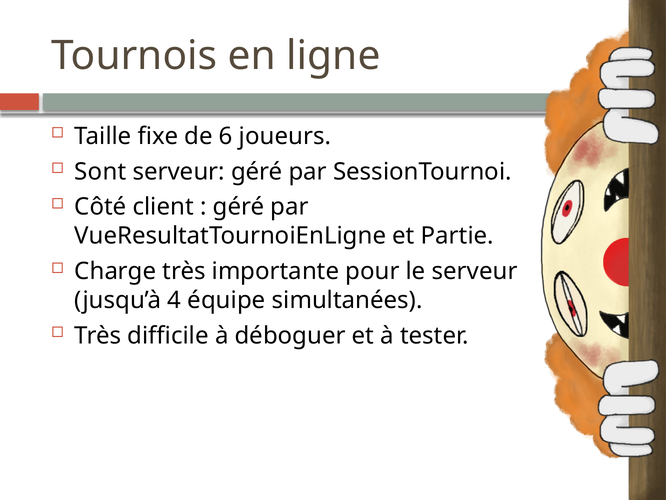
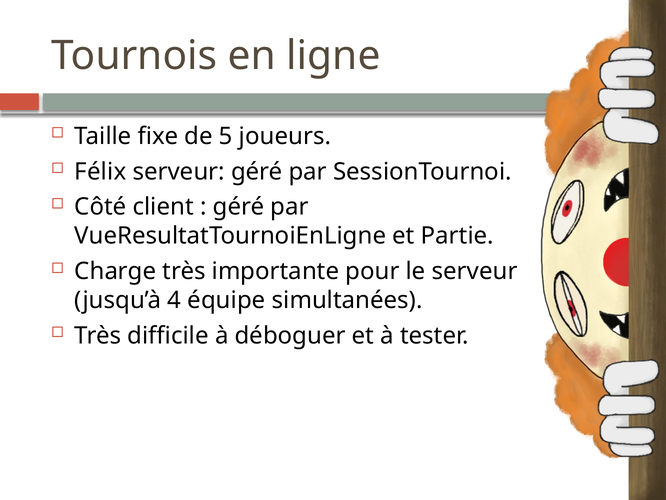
6: 6 -> 5
Sont: Sont -> Félix
